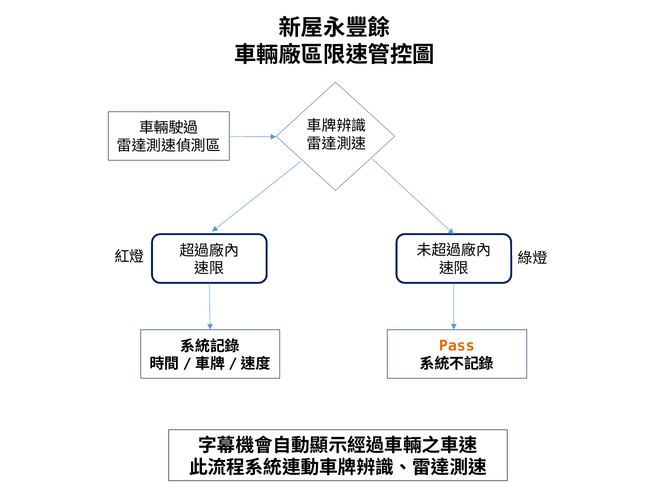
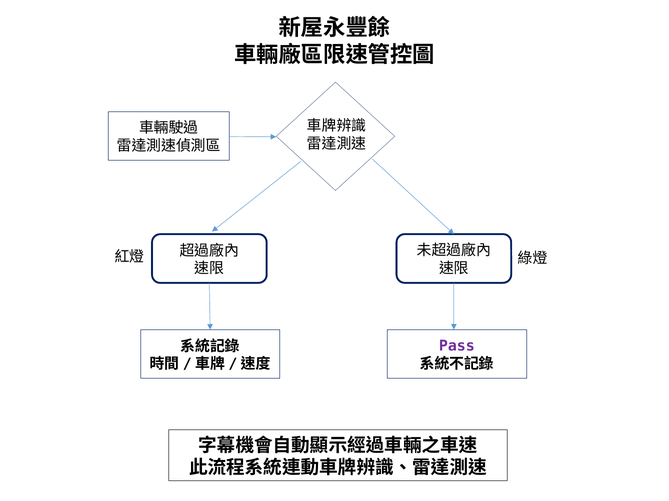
Pass colour: orange -> purple
